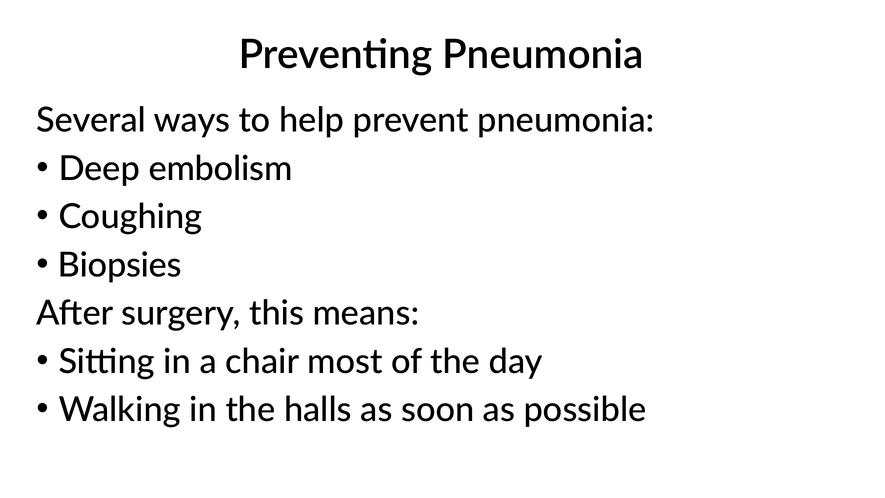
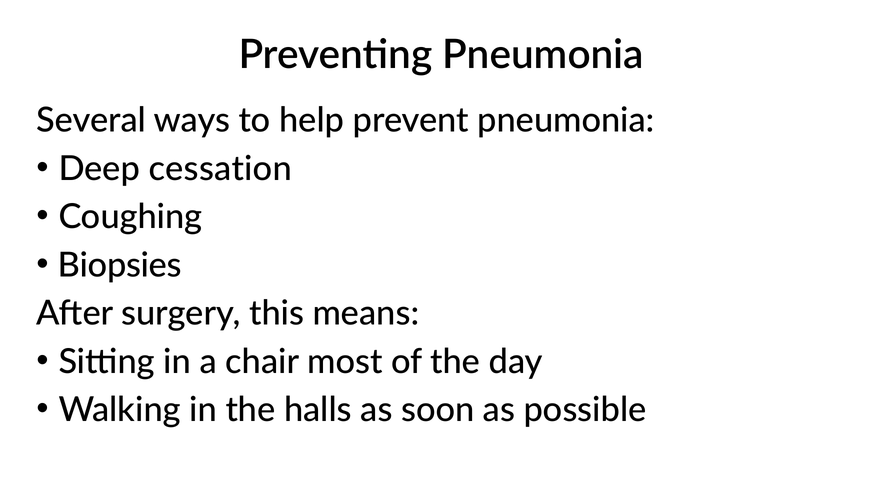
embolism: embolism -> cessation
